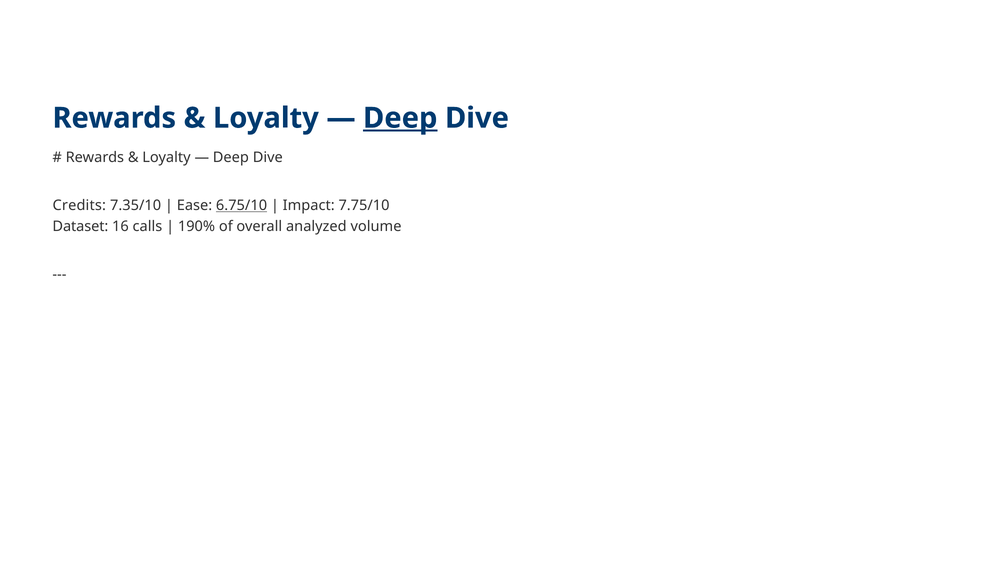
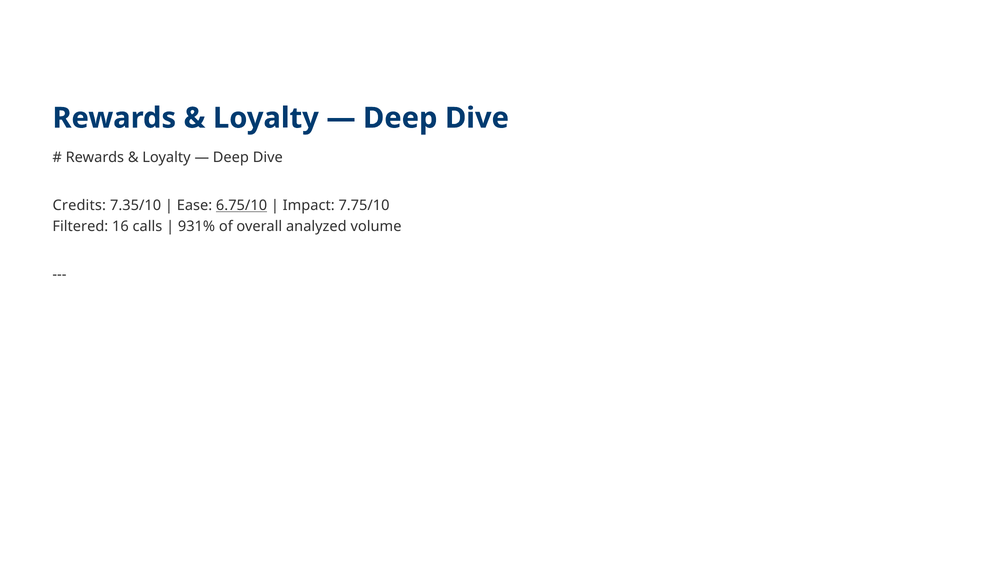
Deep at (400, 118) underline: present -> none
Dataset: Dataset -> Filtered
190%: 190% -> 931%
